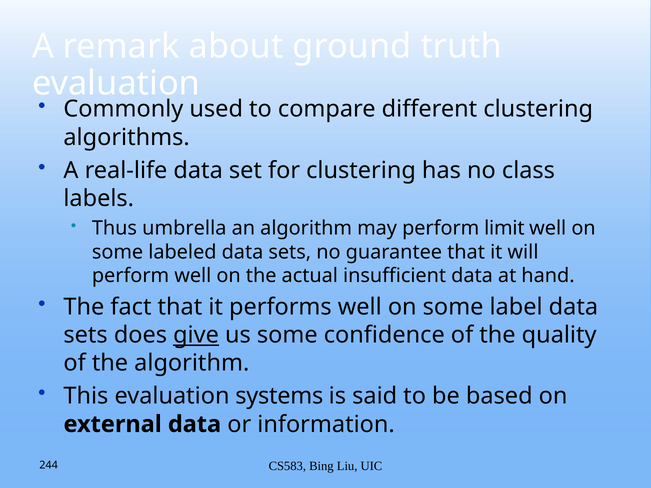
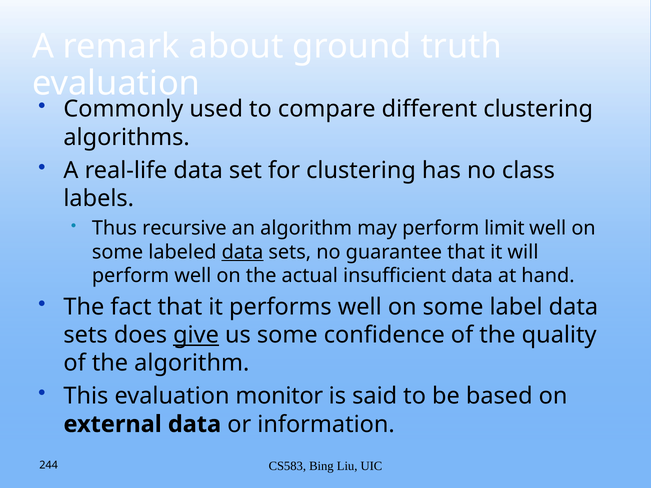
umbrella: umbrella -> recursive
data at (242, 252) underline: none -> present
systems: systems -> monitor
